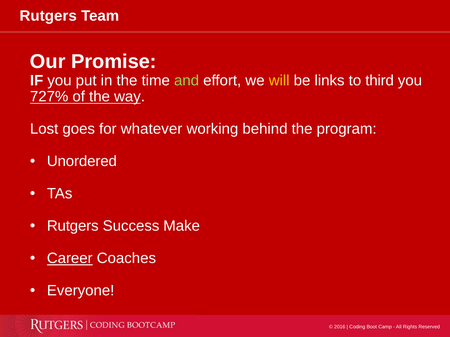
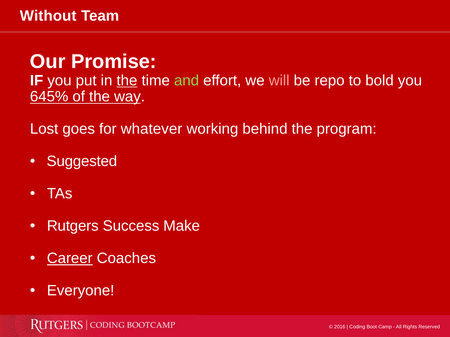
Rutgers at (48, 16): Rutgers -> Without
the at (127, 81) underline: none -> present
will colour: yellow -> pink
links: links -> repo
third: third -> bold
727%: 727% -> 645%
Unordered: Unordered -> Suggested
